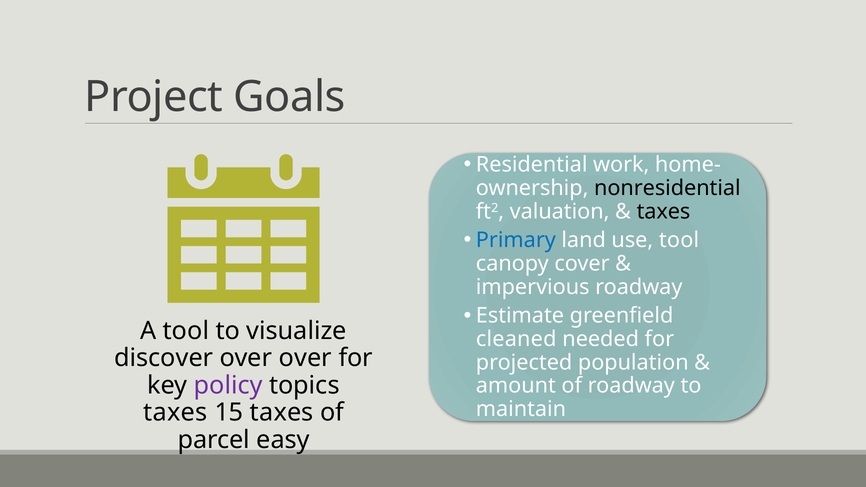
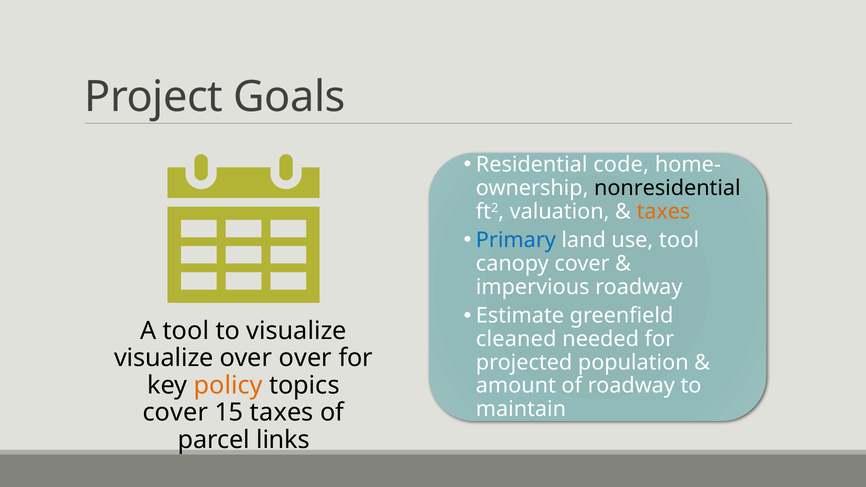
work: work -> code
taxes at (663, 211) colour: black -> orange
discover at (164, 358): discover -> visualize
policy colour: purple -> orange
taxes at (175, 413): taxes -> cover
easy: easy -> links
